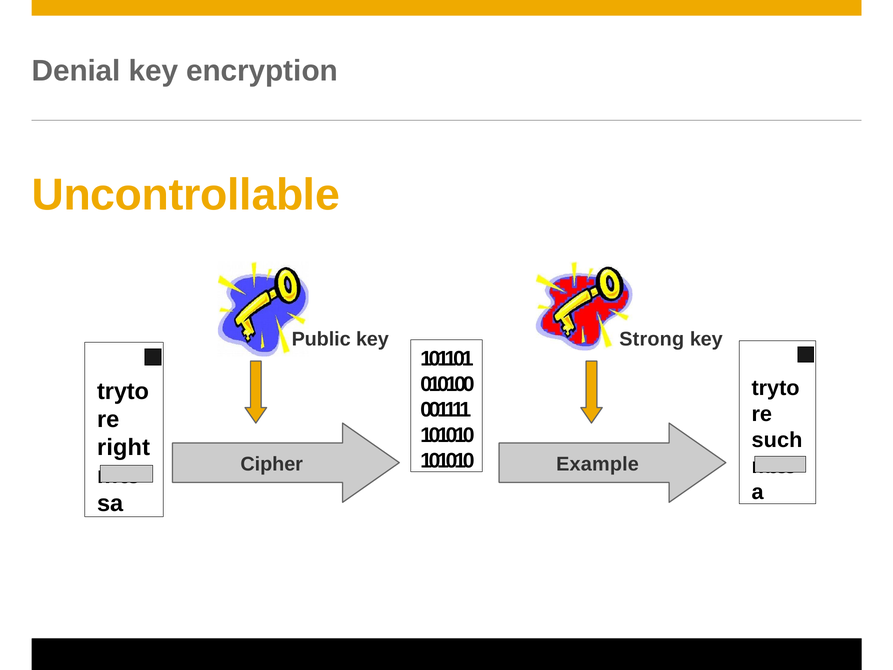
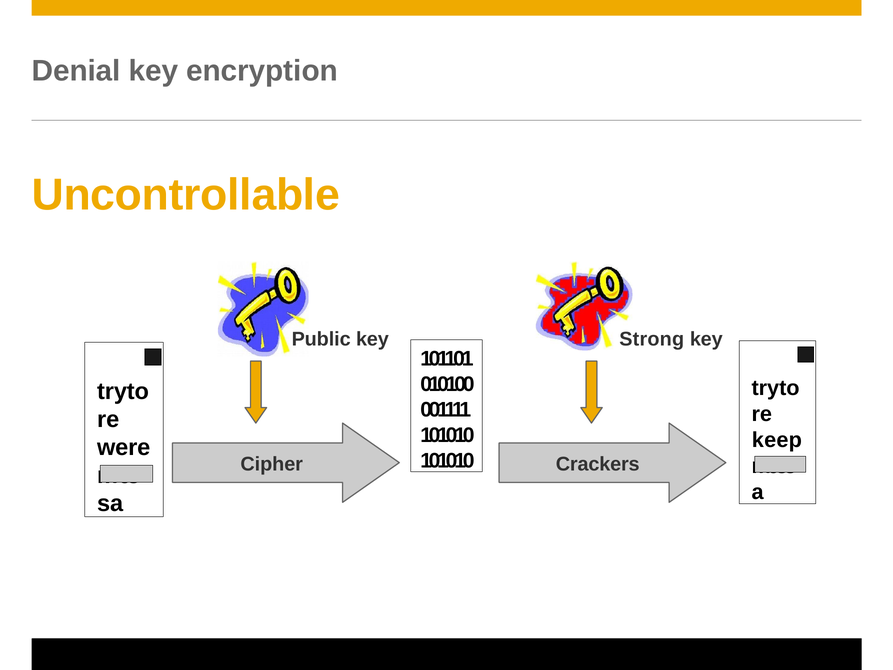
such: such -> keep
right: right -> were
Example: Example -> Crackers
